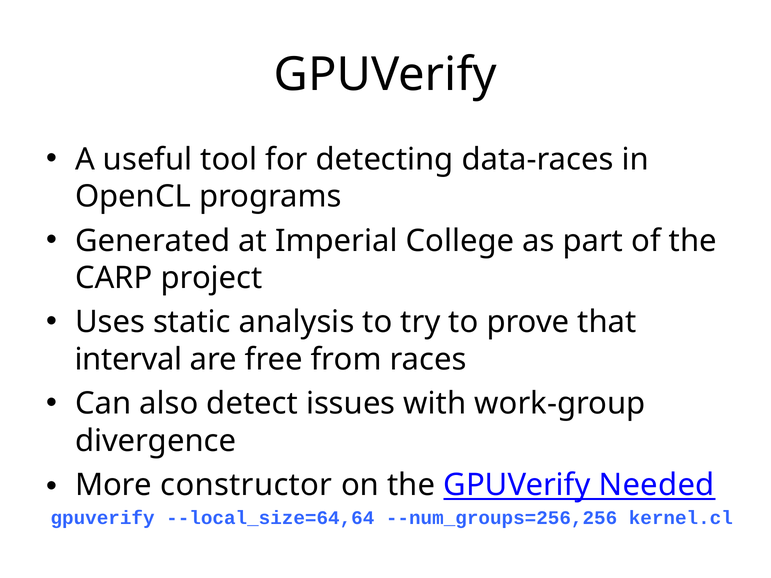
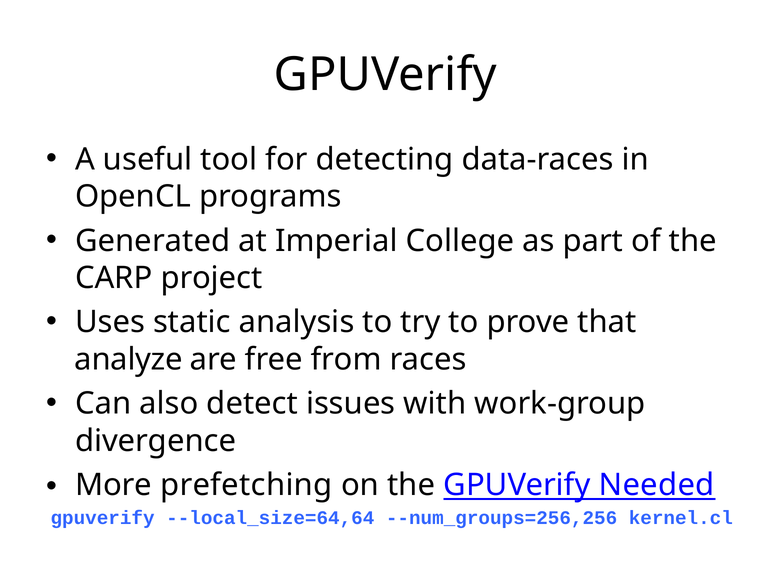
interval: interval -> analyze
constructor: constructor -> prefetching
